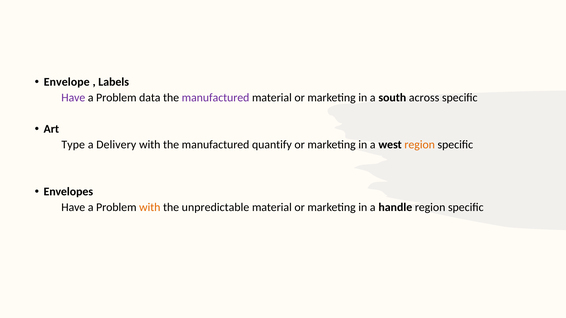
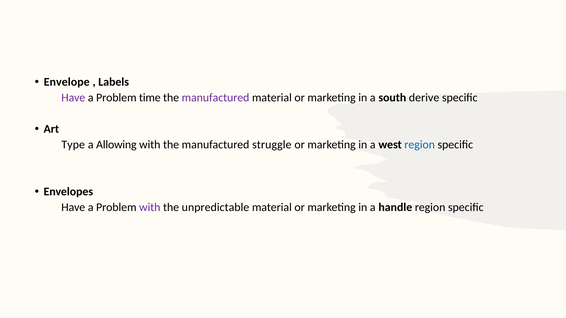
data: data -> time
across: across -> derive
Delivery: Delivery -> Allowing
quantify: quantify -> struggle
region at (420, 145) colour: orange -> blue
with at (150, 208) colour: orange -> purple
